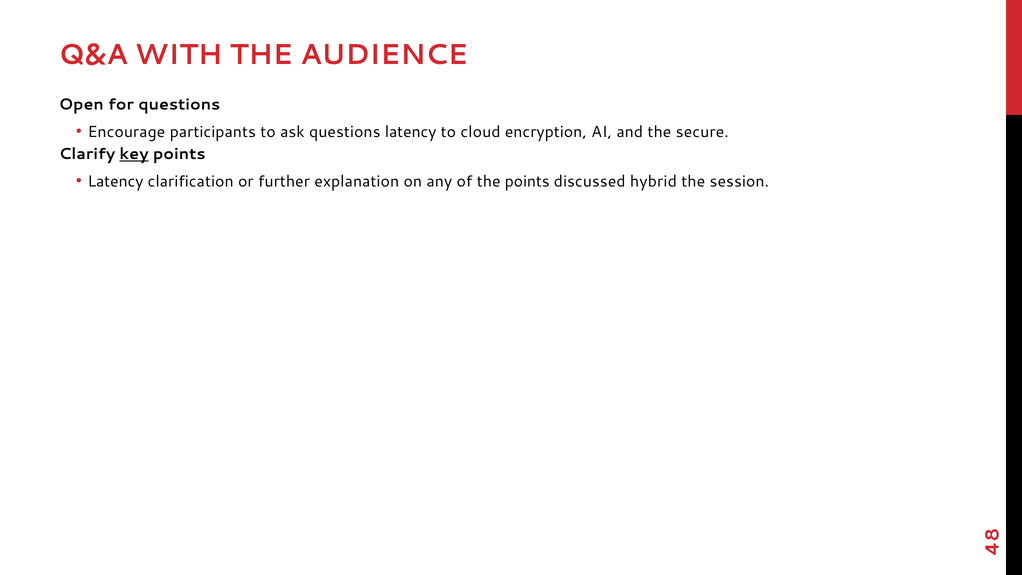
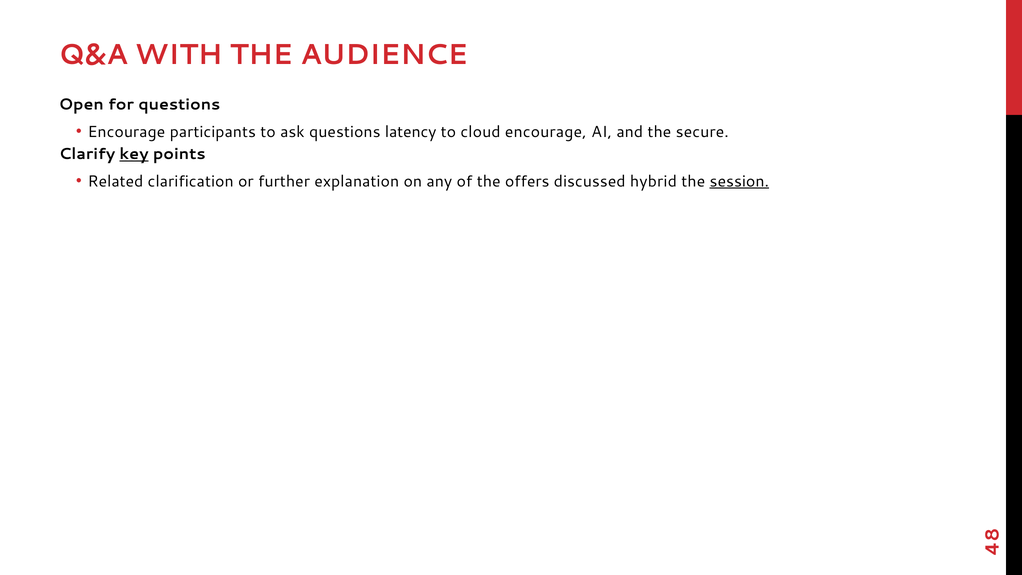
cloud encryption: encryption -> encourage
Latency at (115, 181): Latency -> Related
the points: points -> offers
session underline: none -> present
